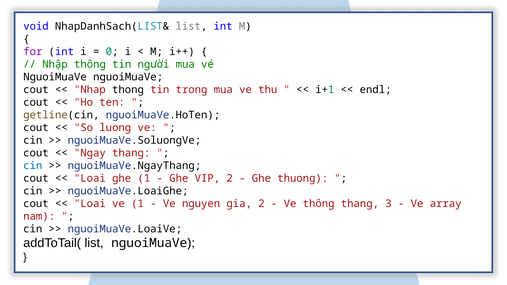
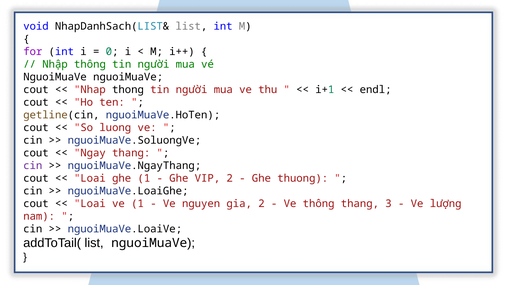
trong at (192, 90): trong -> người
cin at (33, 166) colour: blue -> purple
array: array -> lượng
